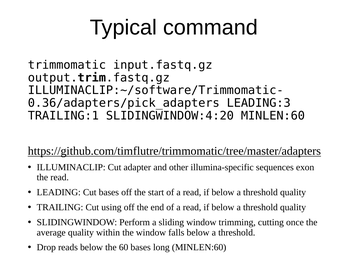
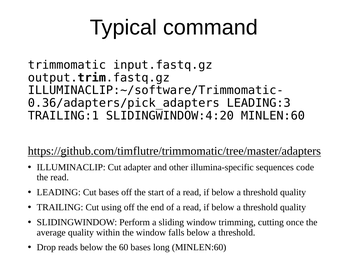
exon: exon -> code
